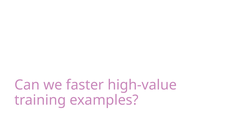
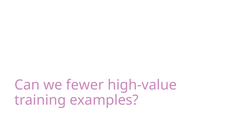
faster: faster -> fewer
